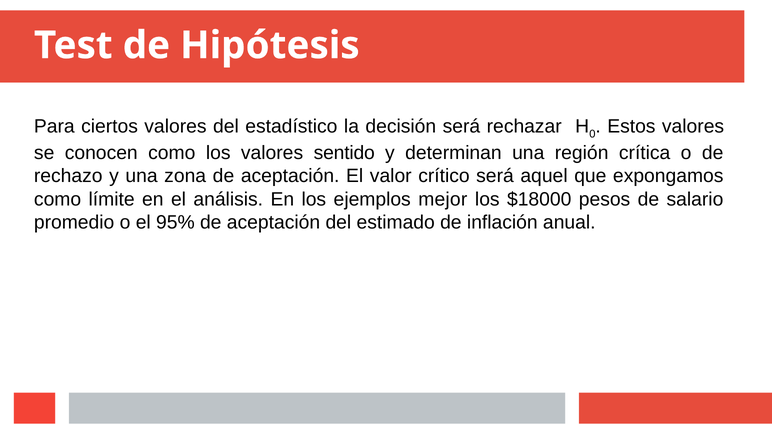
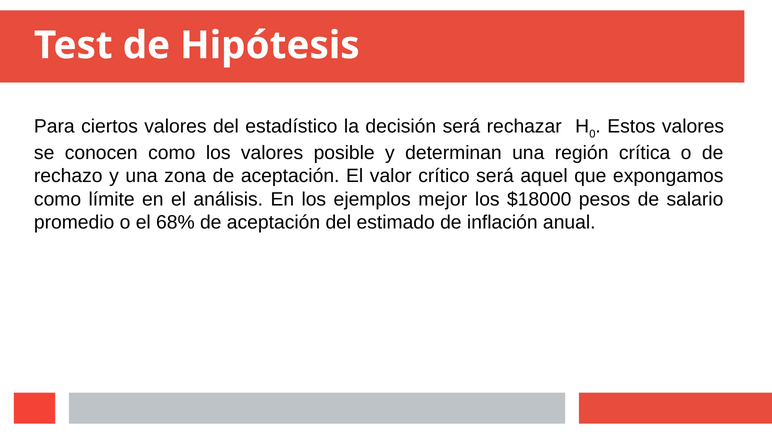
sentido: sentido -> posible
95%: 95% -> 68%
